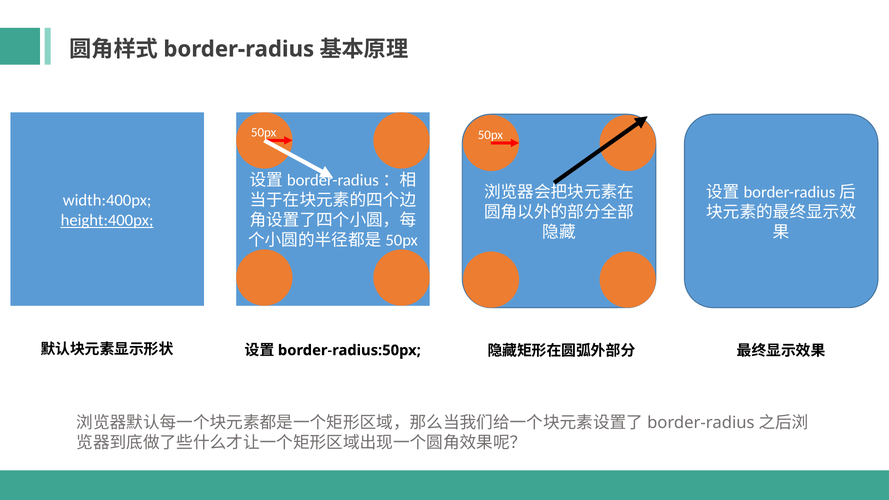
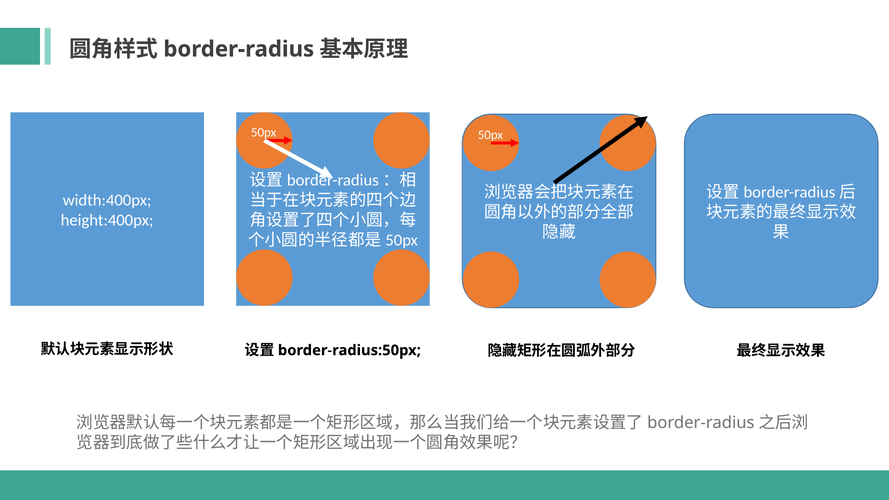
height:400px underline: present -> none
